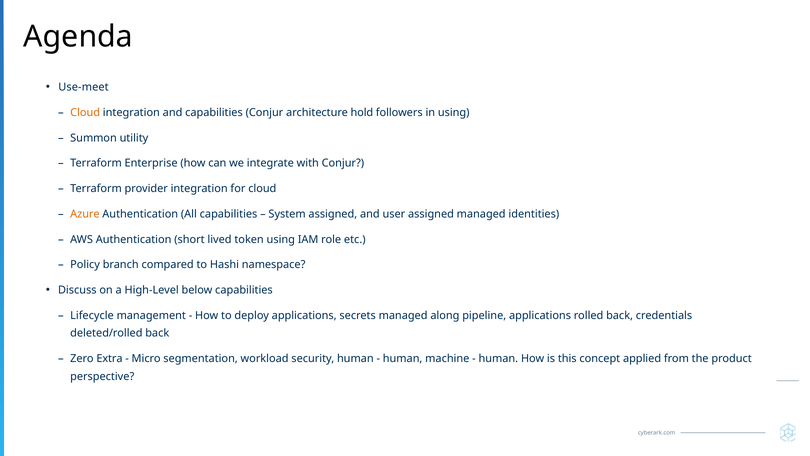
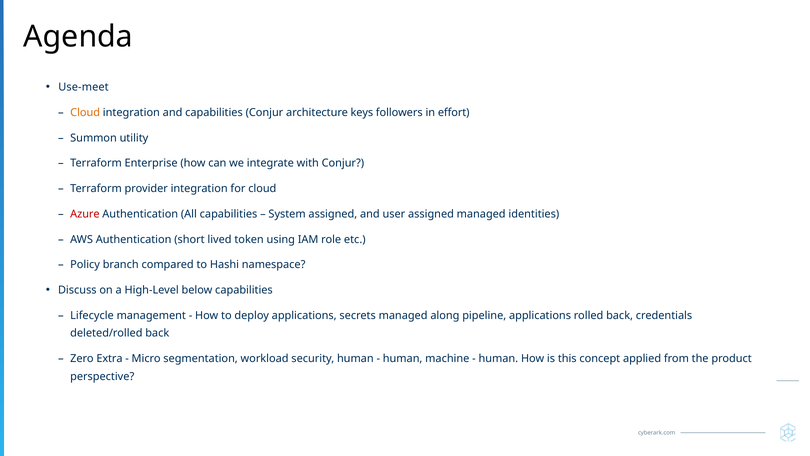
hold: hold -> keys
in using: using -> effort
Azure colour: orange -> red
